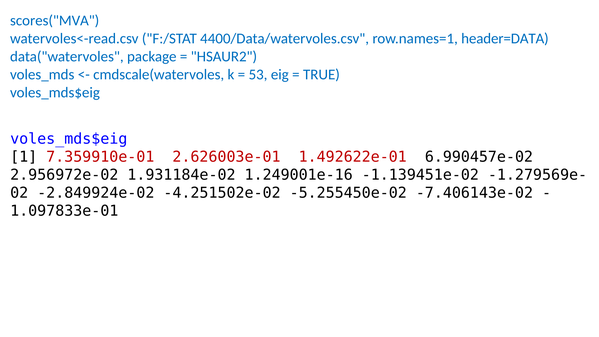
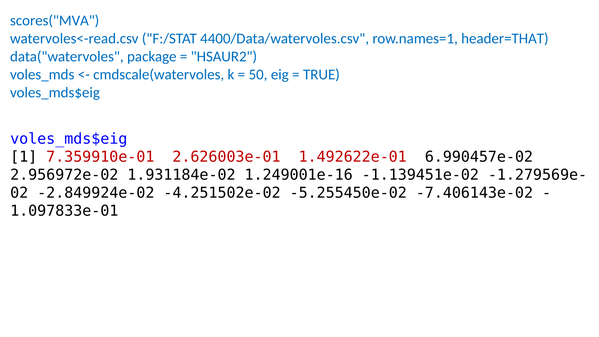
header=DATA: header=DATA -> header=THAT
53: 53 -> 50
